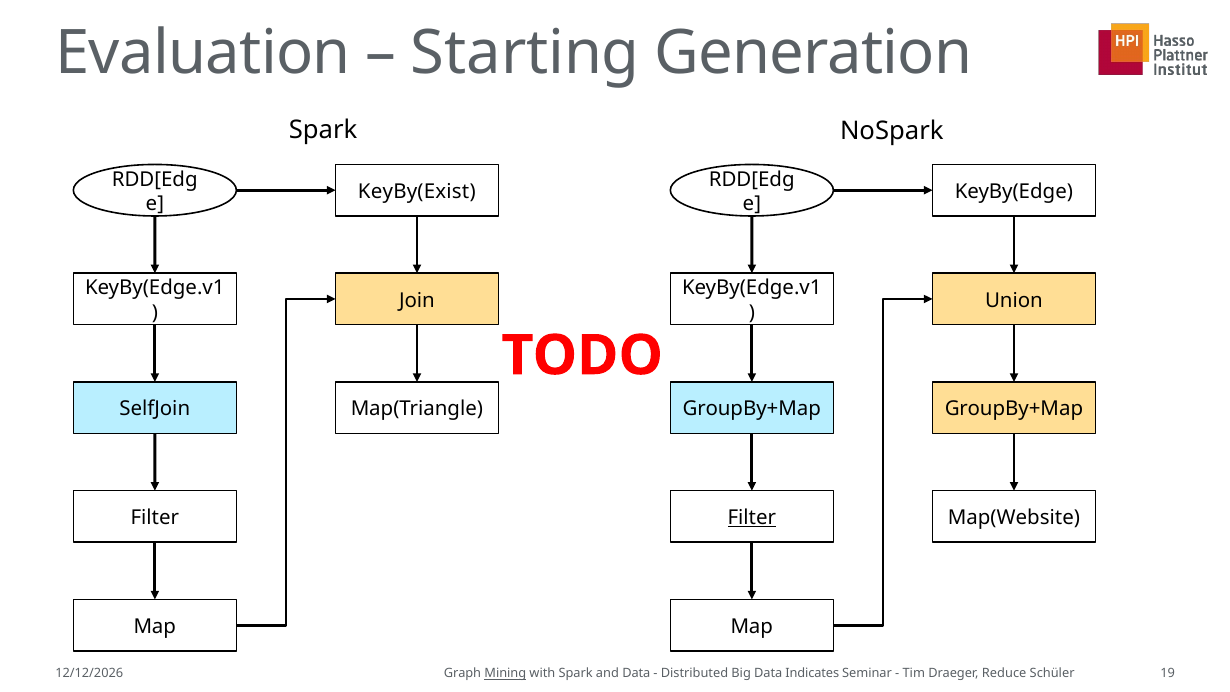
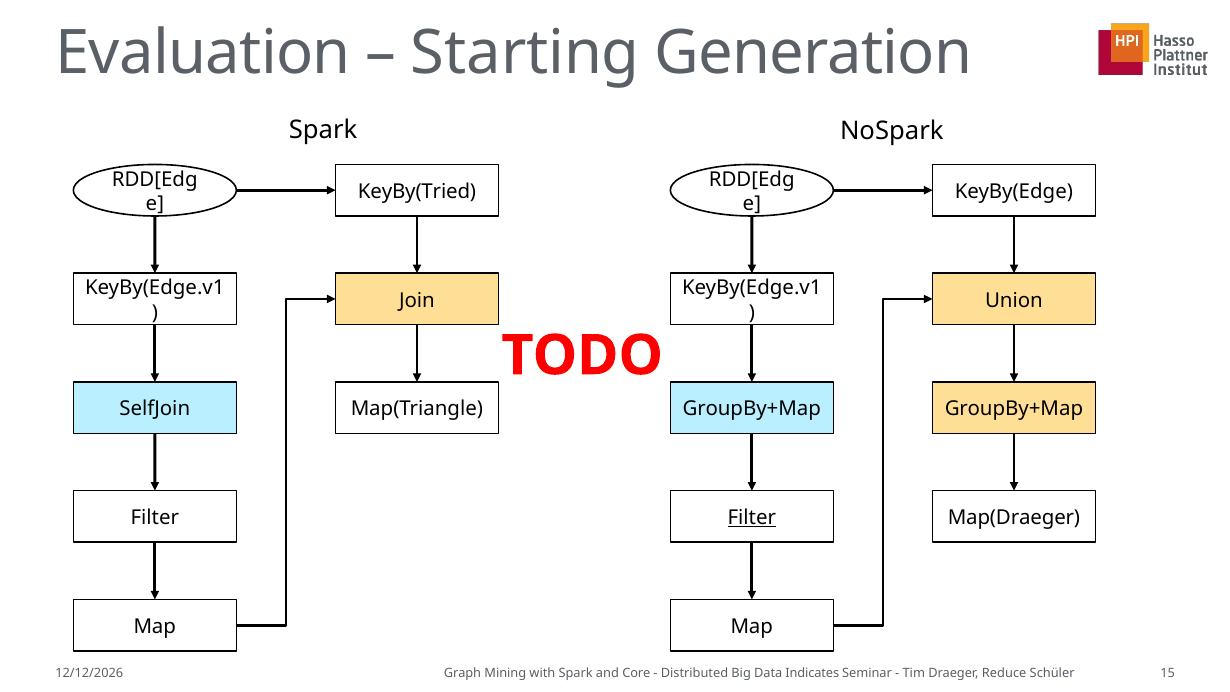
KeyBy(Exist: KeyBy(Exist -> KeyBy(Tried
Map(Website: Map(Website -> Map(Draeger
Mining underline: present -> none
and Data: Data -> Core
19: 19 -> 15
